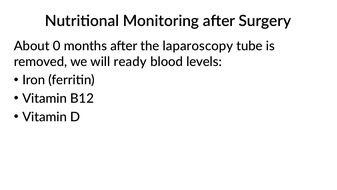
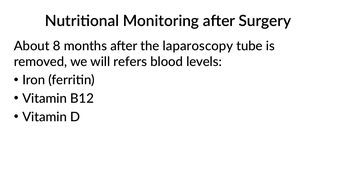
0: 0 -> 8
ready: ready -> refers
